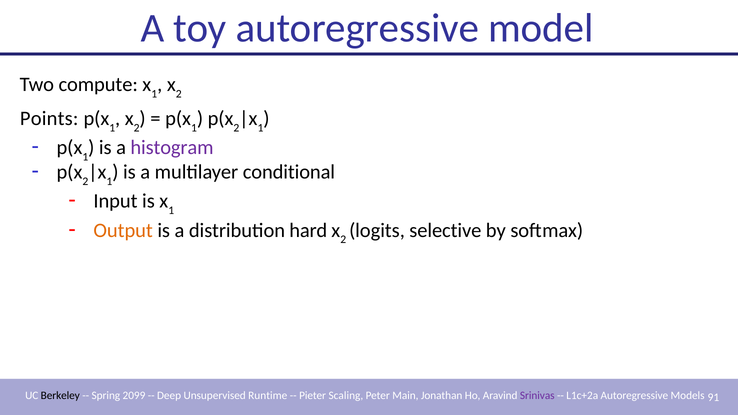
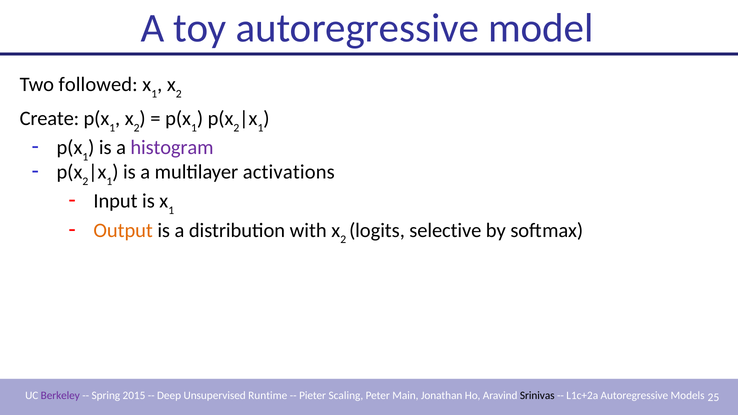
compute: compute -> followed
Points: Points -> Create
conditional: conditional -> activations
hard: hard -> with
Berkeley colour: black -> purple
2099: 2099 -> 2015
Srinivas colour: purple -> black
91: 91 -> 25
